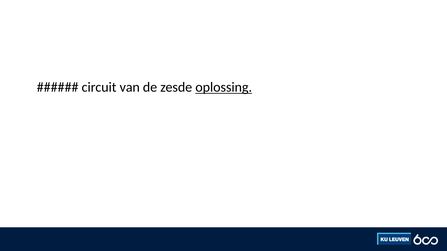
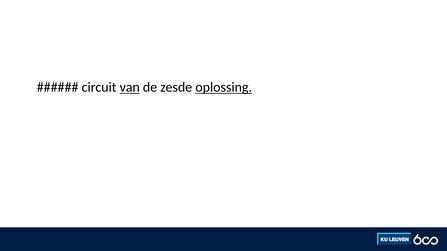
van underline: none -> present
